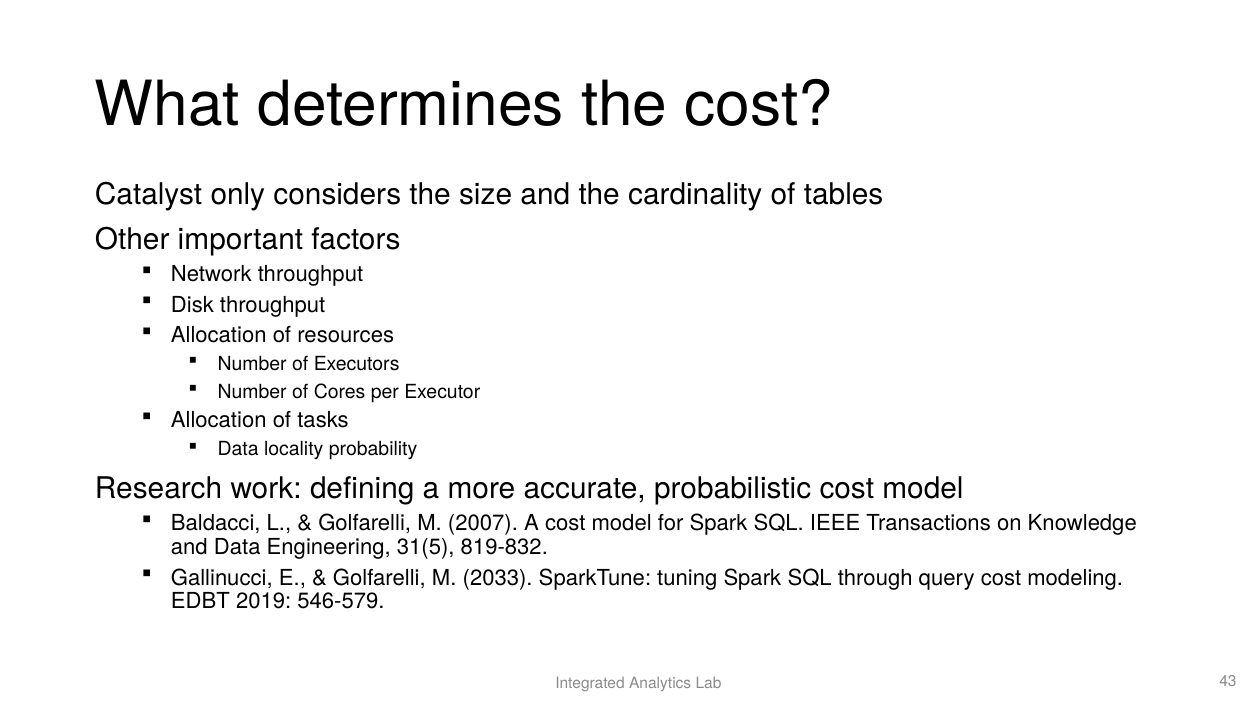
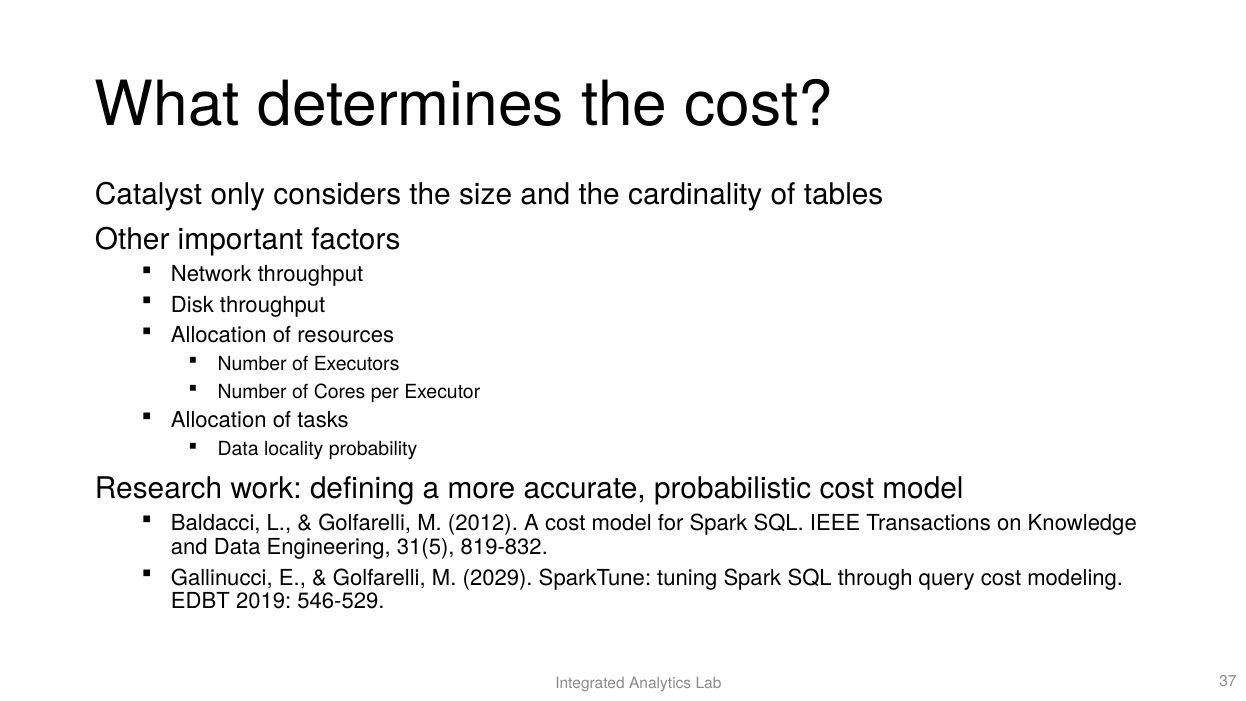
2007: 2007 -> 2012
2033: 2033 -> 2029
546-579: 546-579 -> 546-529
43: 43 -> 37
